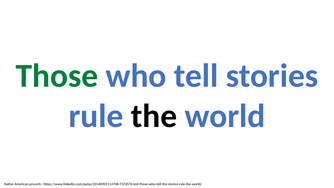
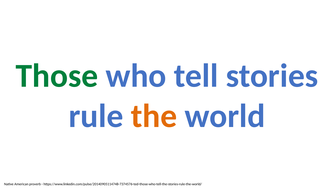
the colour: black -> orange
